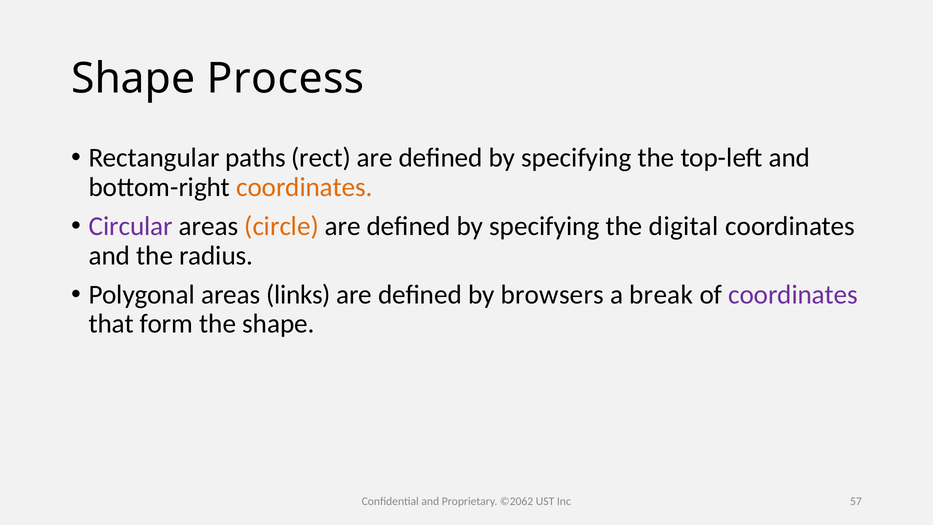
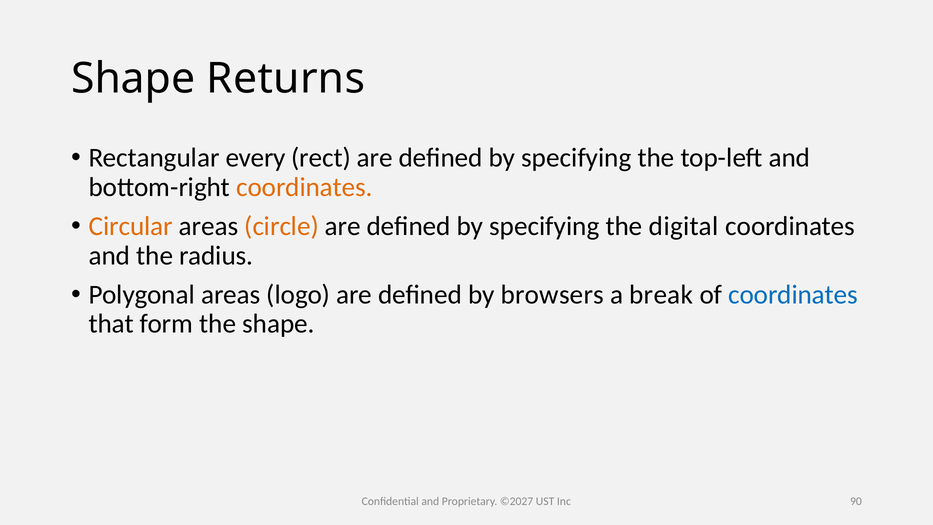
Process: Process -> Returns
paths: paths -> every
Circular colour: purple -> orange
links: links -> logo
coordinates at (793, 294) colour: purple -> blue
©2062: ©2062 -> ©2027
57: 57 -> 90
